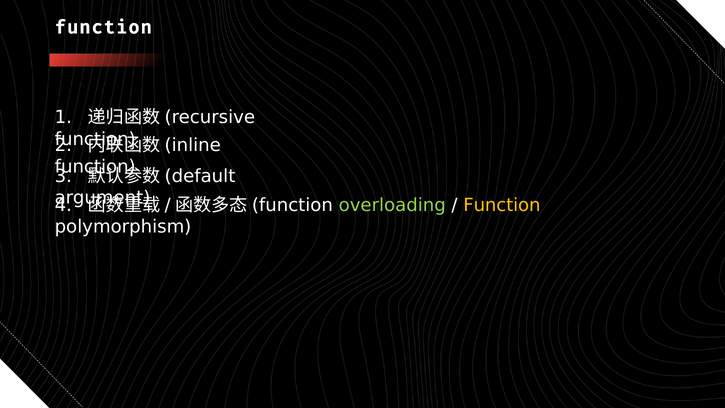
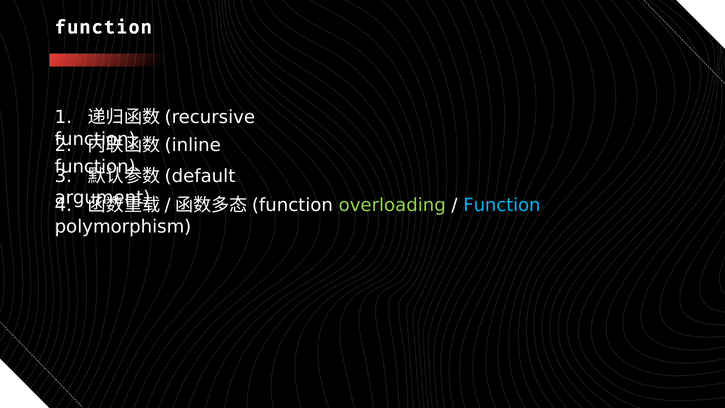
Function at (502, 205) colour: yellow -> light blue
